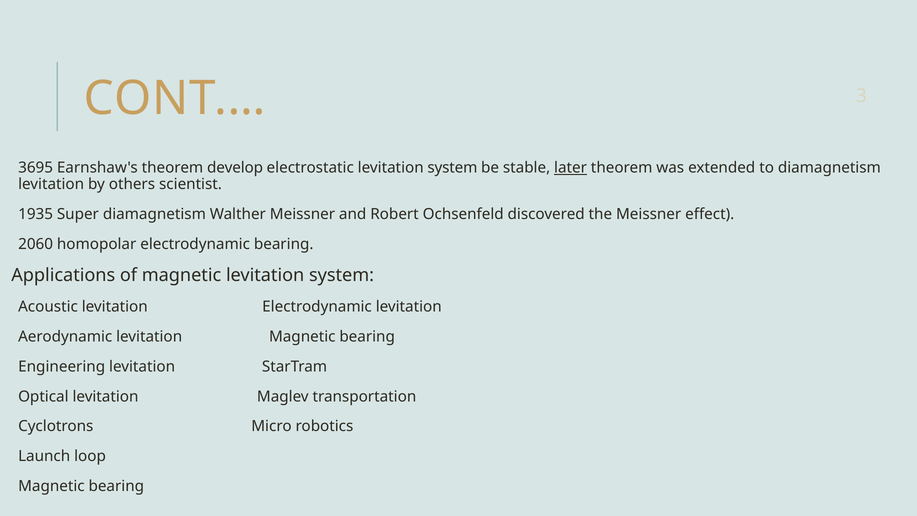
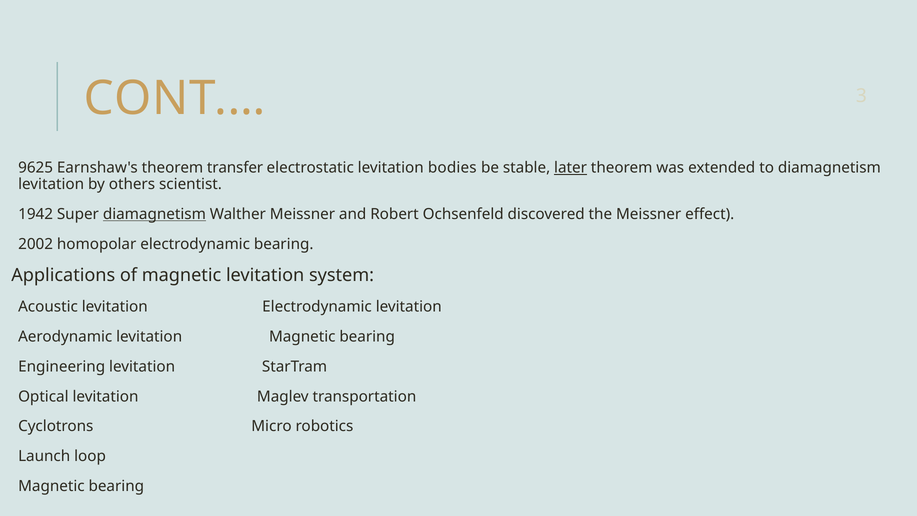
3695: 3695 -> 9625
develop: develop -> transfer
electrostatic levitation system: system -> bodies
1935: 1935 -> 1942
diamagnetism at (154, 214) underline: none -> present
2060: 2060 -> 2002
